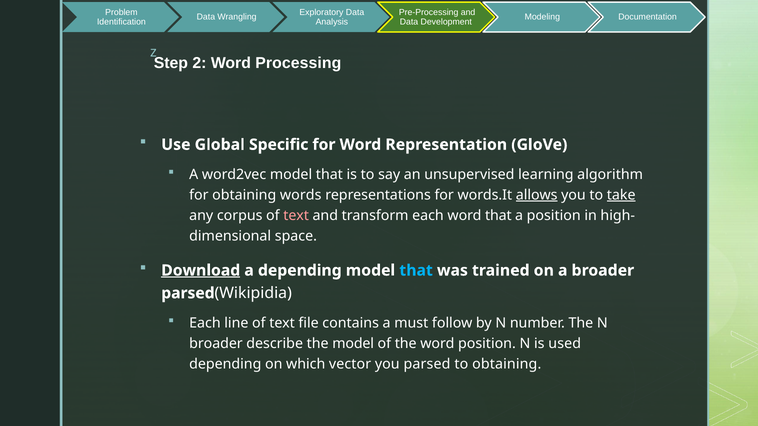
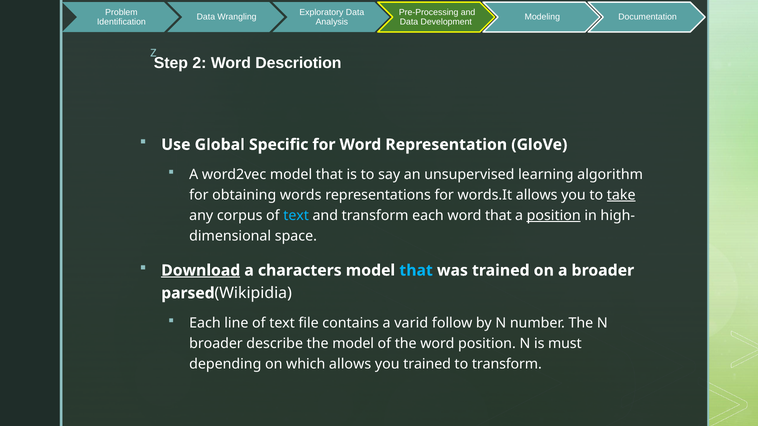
Processing: Processing -> Descriotion
allows at (537, 195) underline: present -> none
text at (296, 216) colour: pink -> light blue
position at (554, 216) underline: none -> present
a depending: depending -> characters
must: must -> varid
used: used -> must
which vector: vector -> allows
you parsed: parsed -> trained
to obtaining: obtaining -> transform
